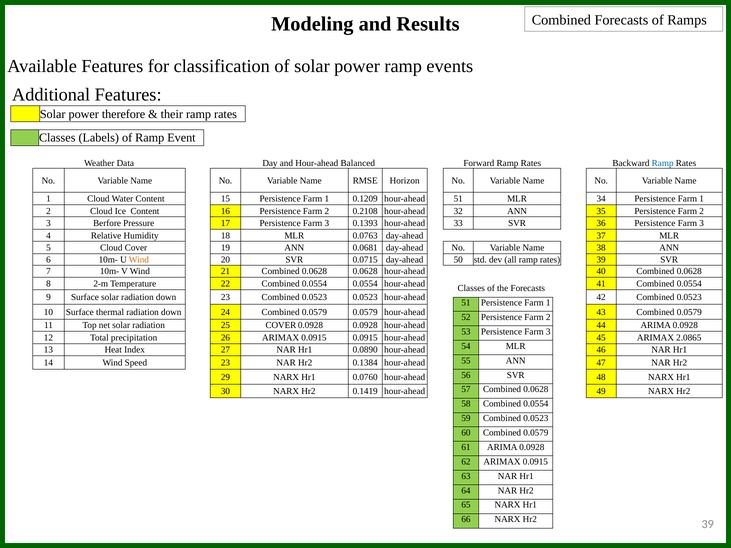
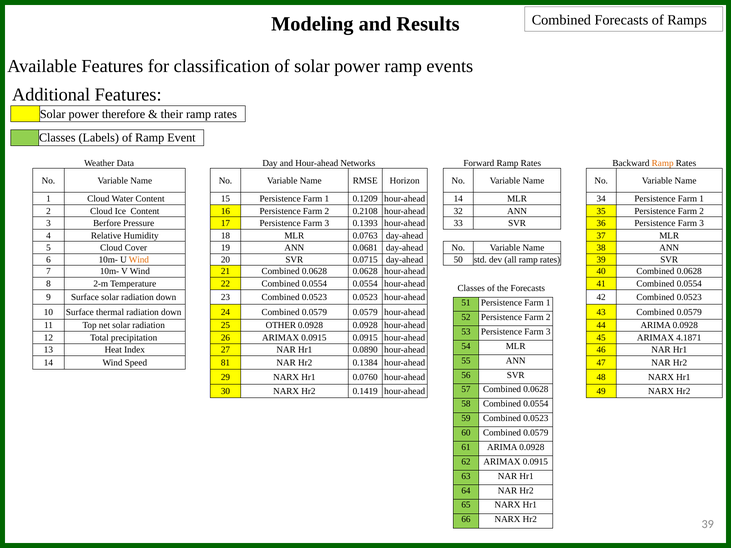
Balanced: Balanced -> Networks
Ramp at (663, 163) colour: blue -> orange
hour-ahead 51: 51 -> 14
25 COVER: COVER -> OTHER
2.0865: 2.0865 -> 4.1871
Speed 23: 23 -> 81
